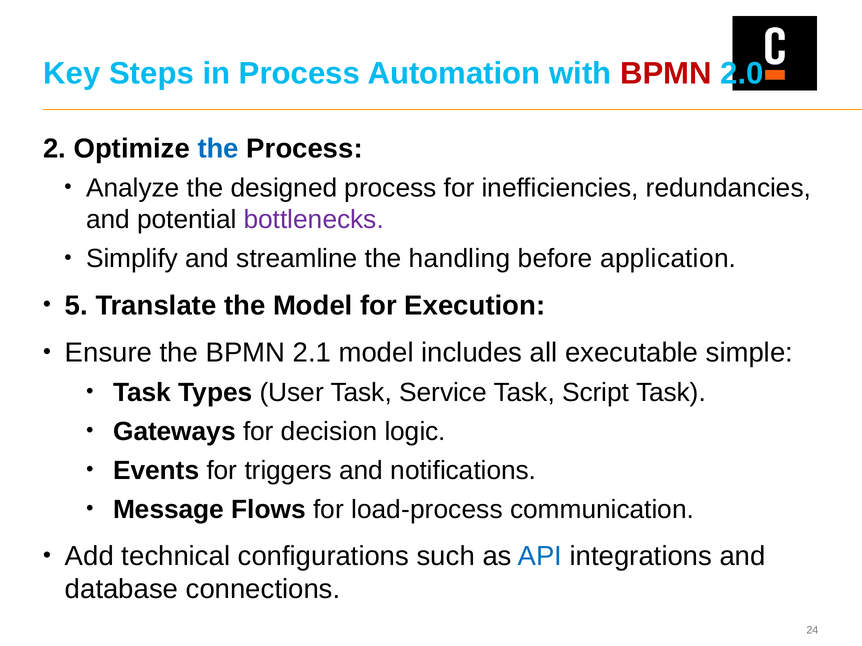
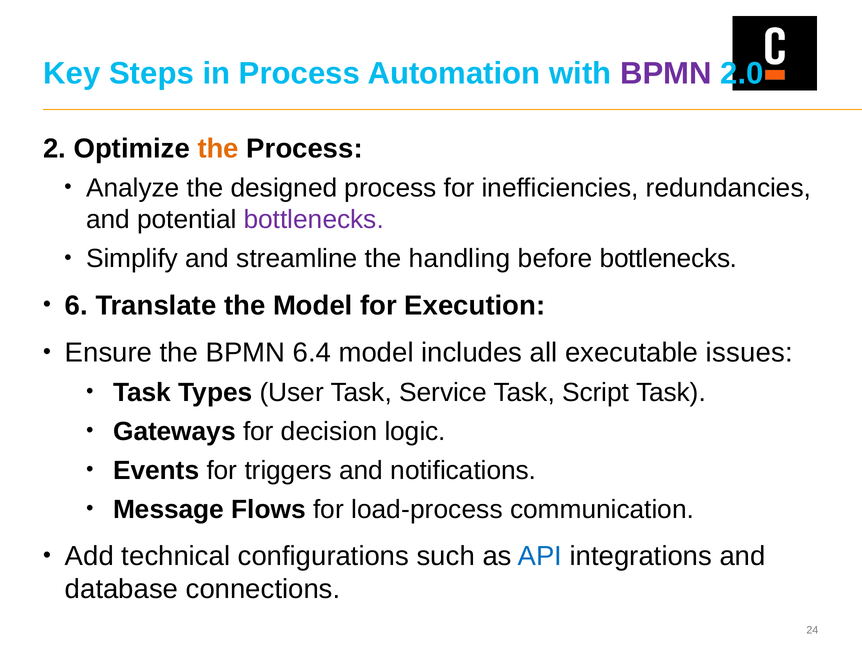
BPMN at (666, 74) colour: red -> purple
the at (218, 149) colour: blue -> orange
before application: application -> bottlenecks
5: 5 -> 6
2.1: 2.1 -> 6.4
simple: simple -> issues
